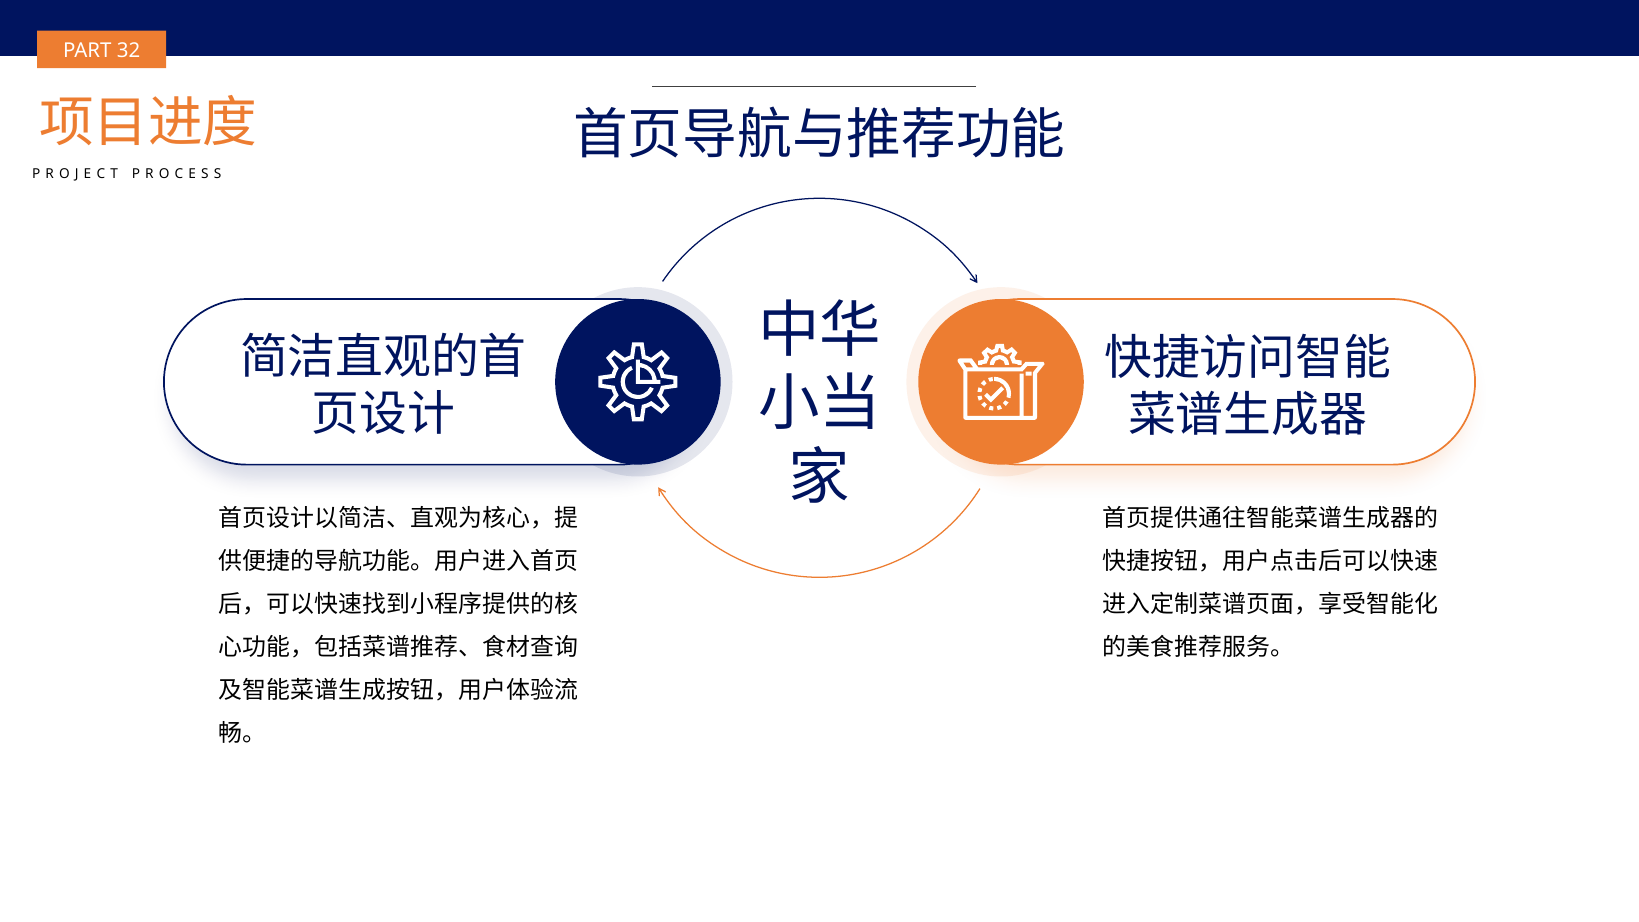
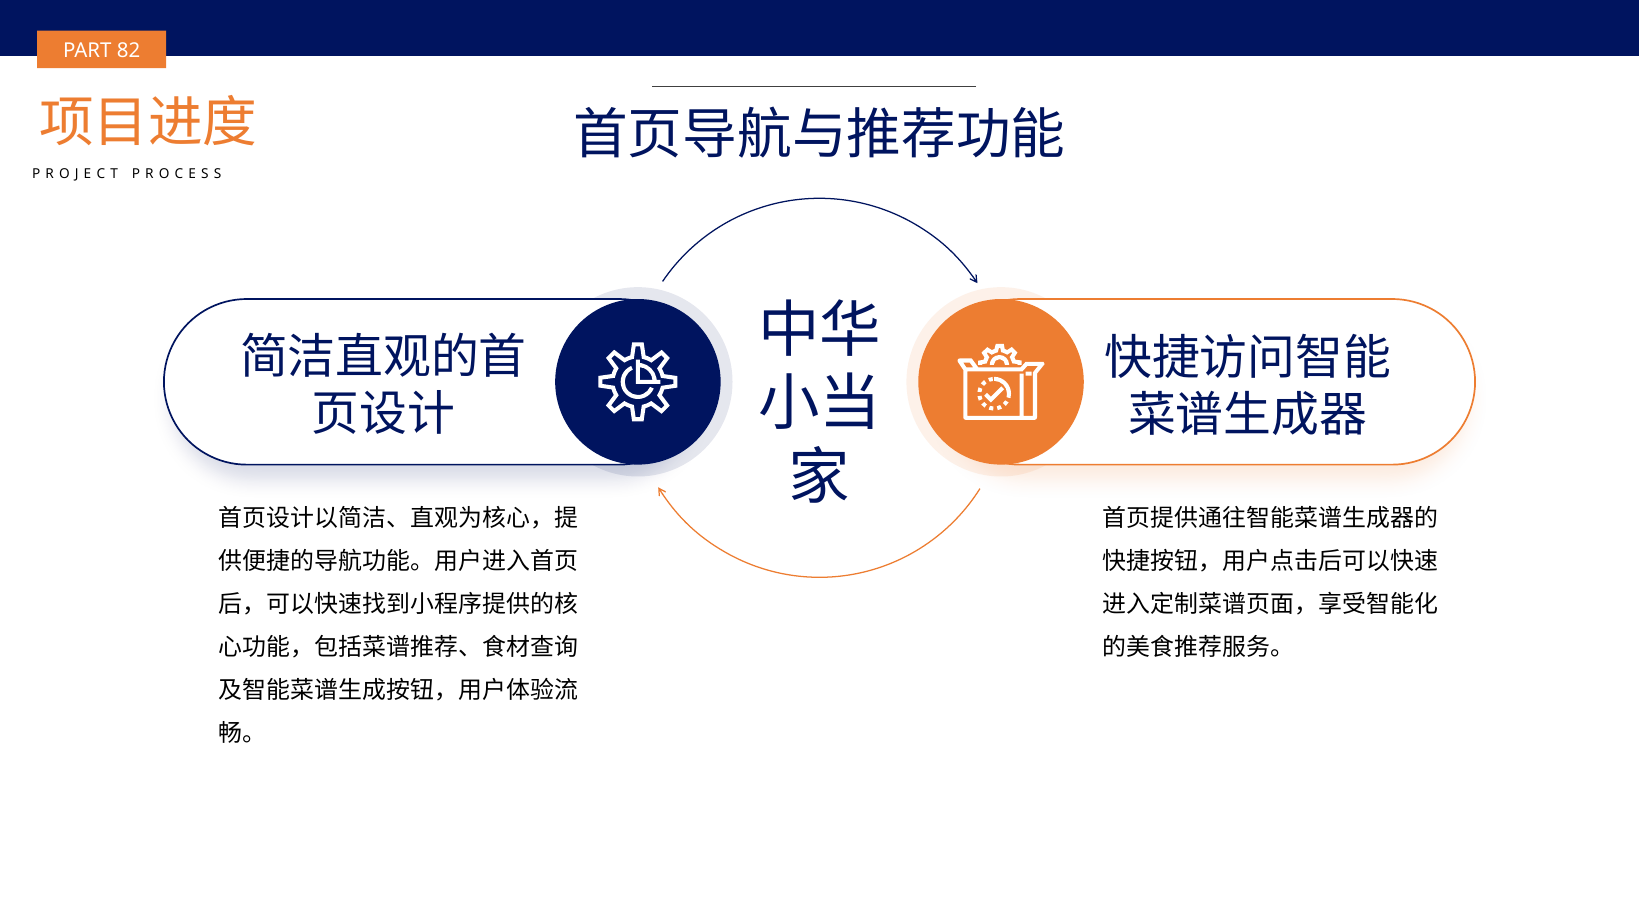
32: 32 -> 82
